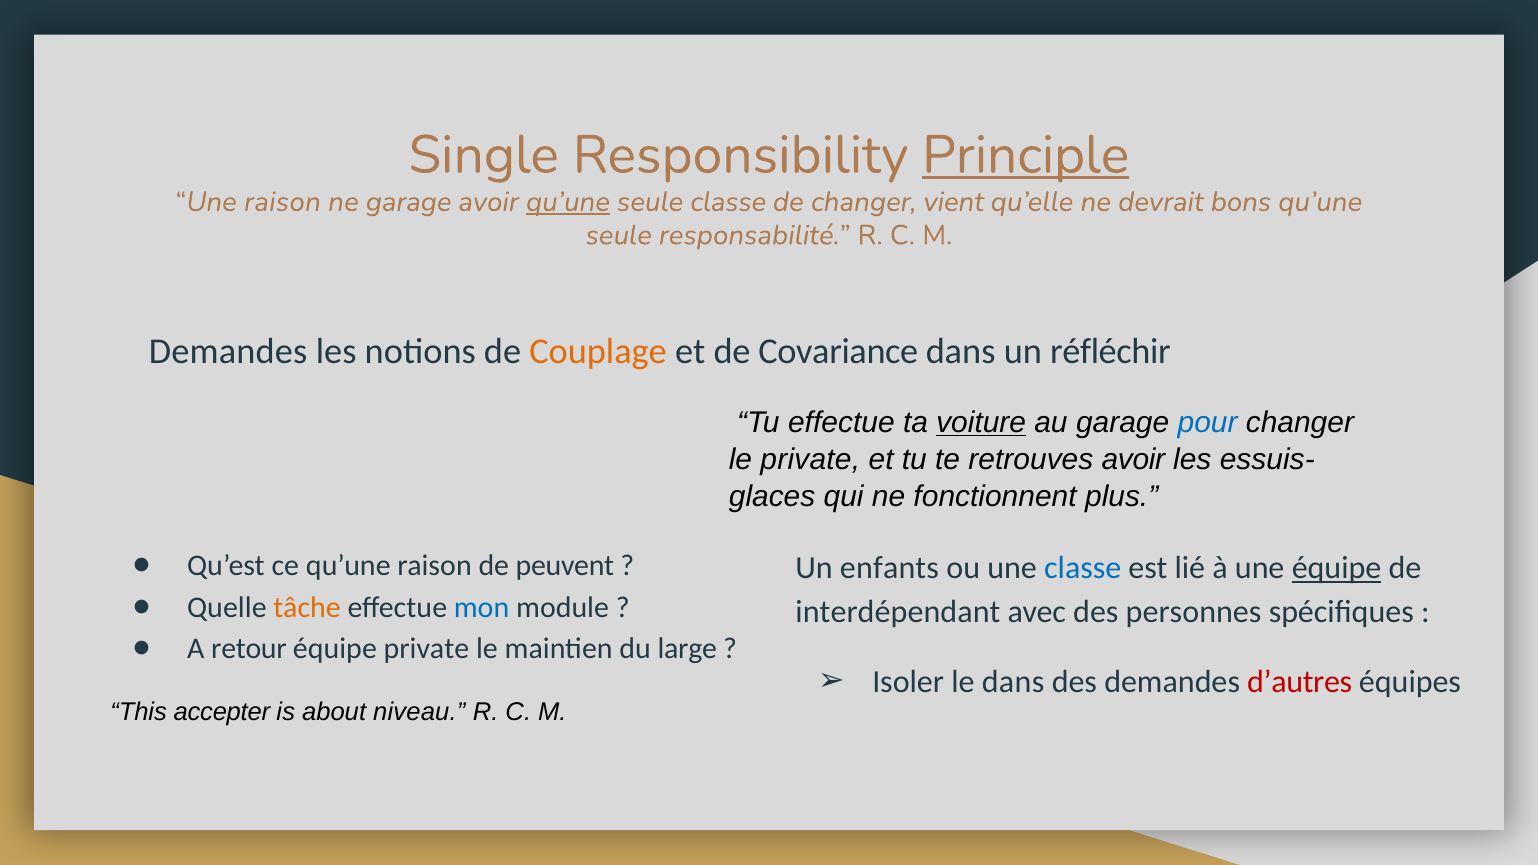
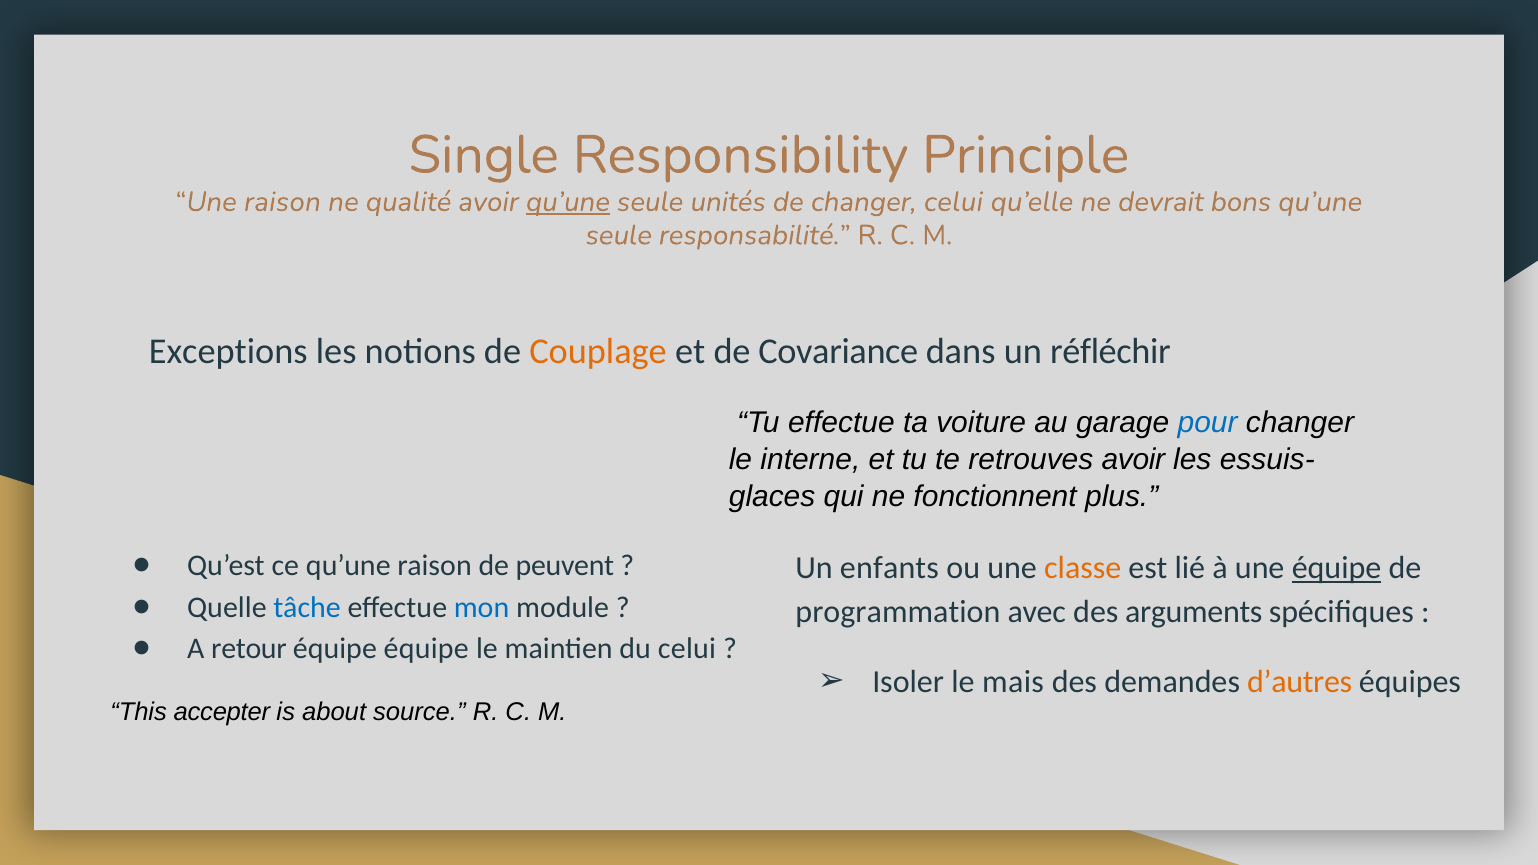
Principle underline: present -> none
ne garage: garage -> qualité
seule classe: classe -> unités
changer vient: vient -> celui
Demandes at (228, 352): Demandes -> Exceptions
voiture underline: present -> none
le private: private -> interne
classe at (1083, 568) colour: blue -> orange
tâche colour: orange -> blue
interdépendant: interdépendant -> programmation
personnes: personnes -> arguments
équipe private: private -> équipe
du large: large -> celui
le dans: dans -> mais
d’autres colour: red -> orange
niveau: niveau -> source
